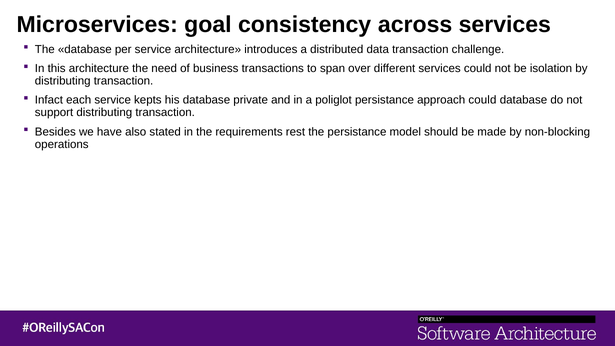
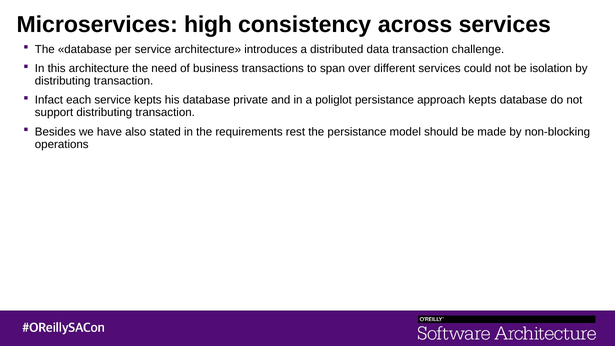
goal: goal -> high
approach could: could -> kepts
